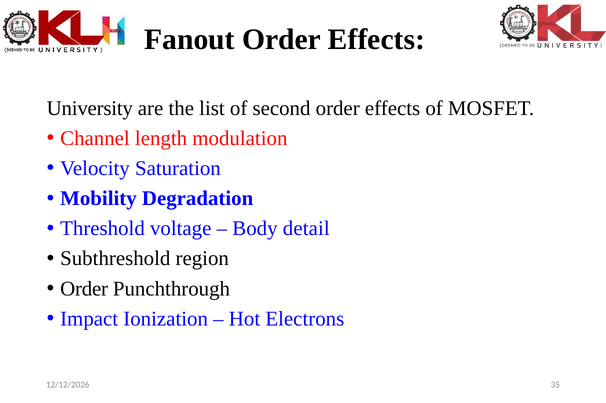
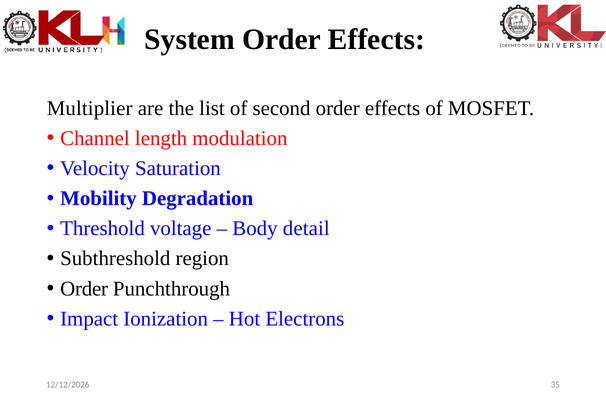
Fanout: Fanout -> System
University: University -> Multiplier
